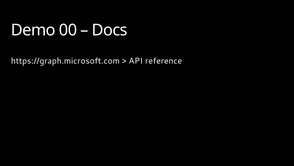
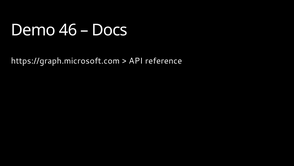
00: 00 -> 46
